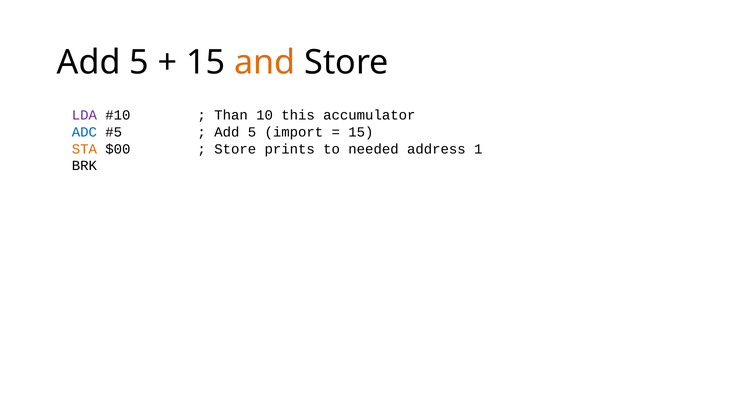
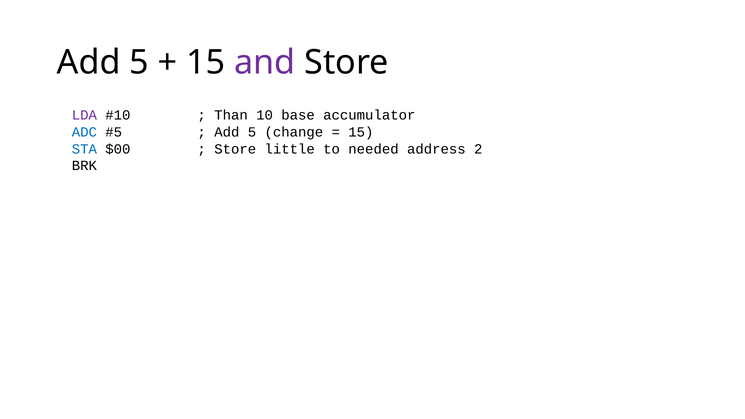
and colour: orange -> purple
this: this -> base
import: import -> change
STA colour: orange -> blue
prints: prints -> little
1: 1 -> 2
